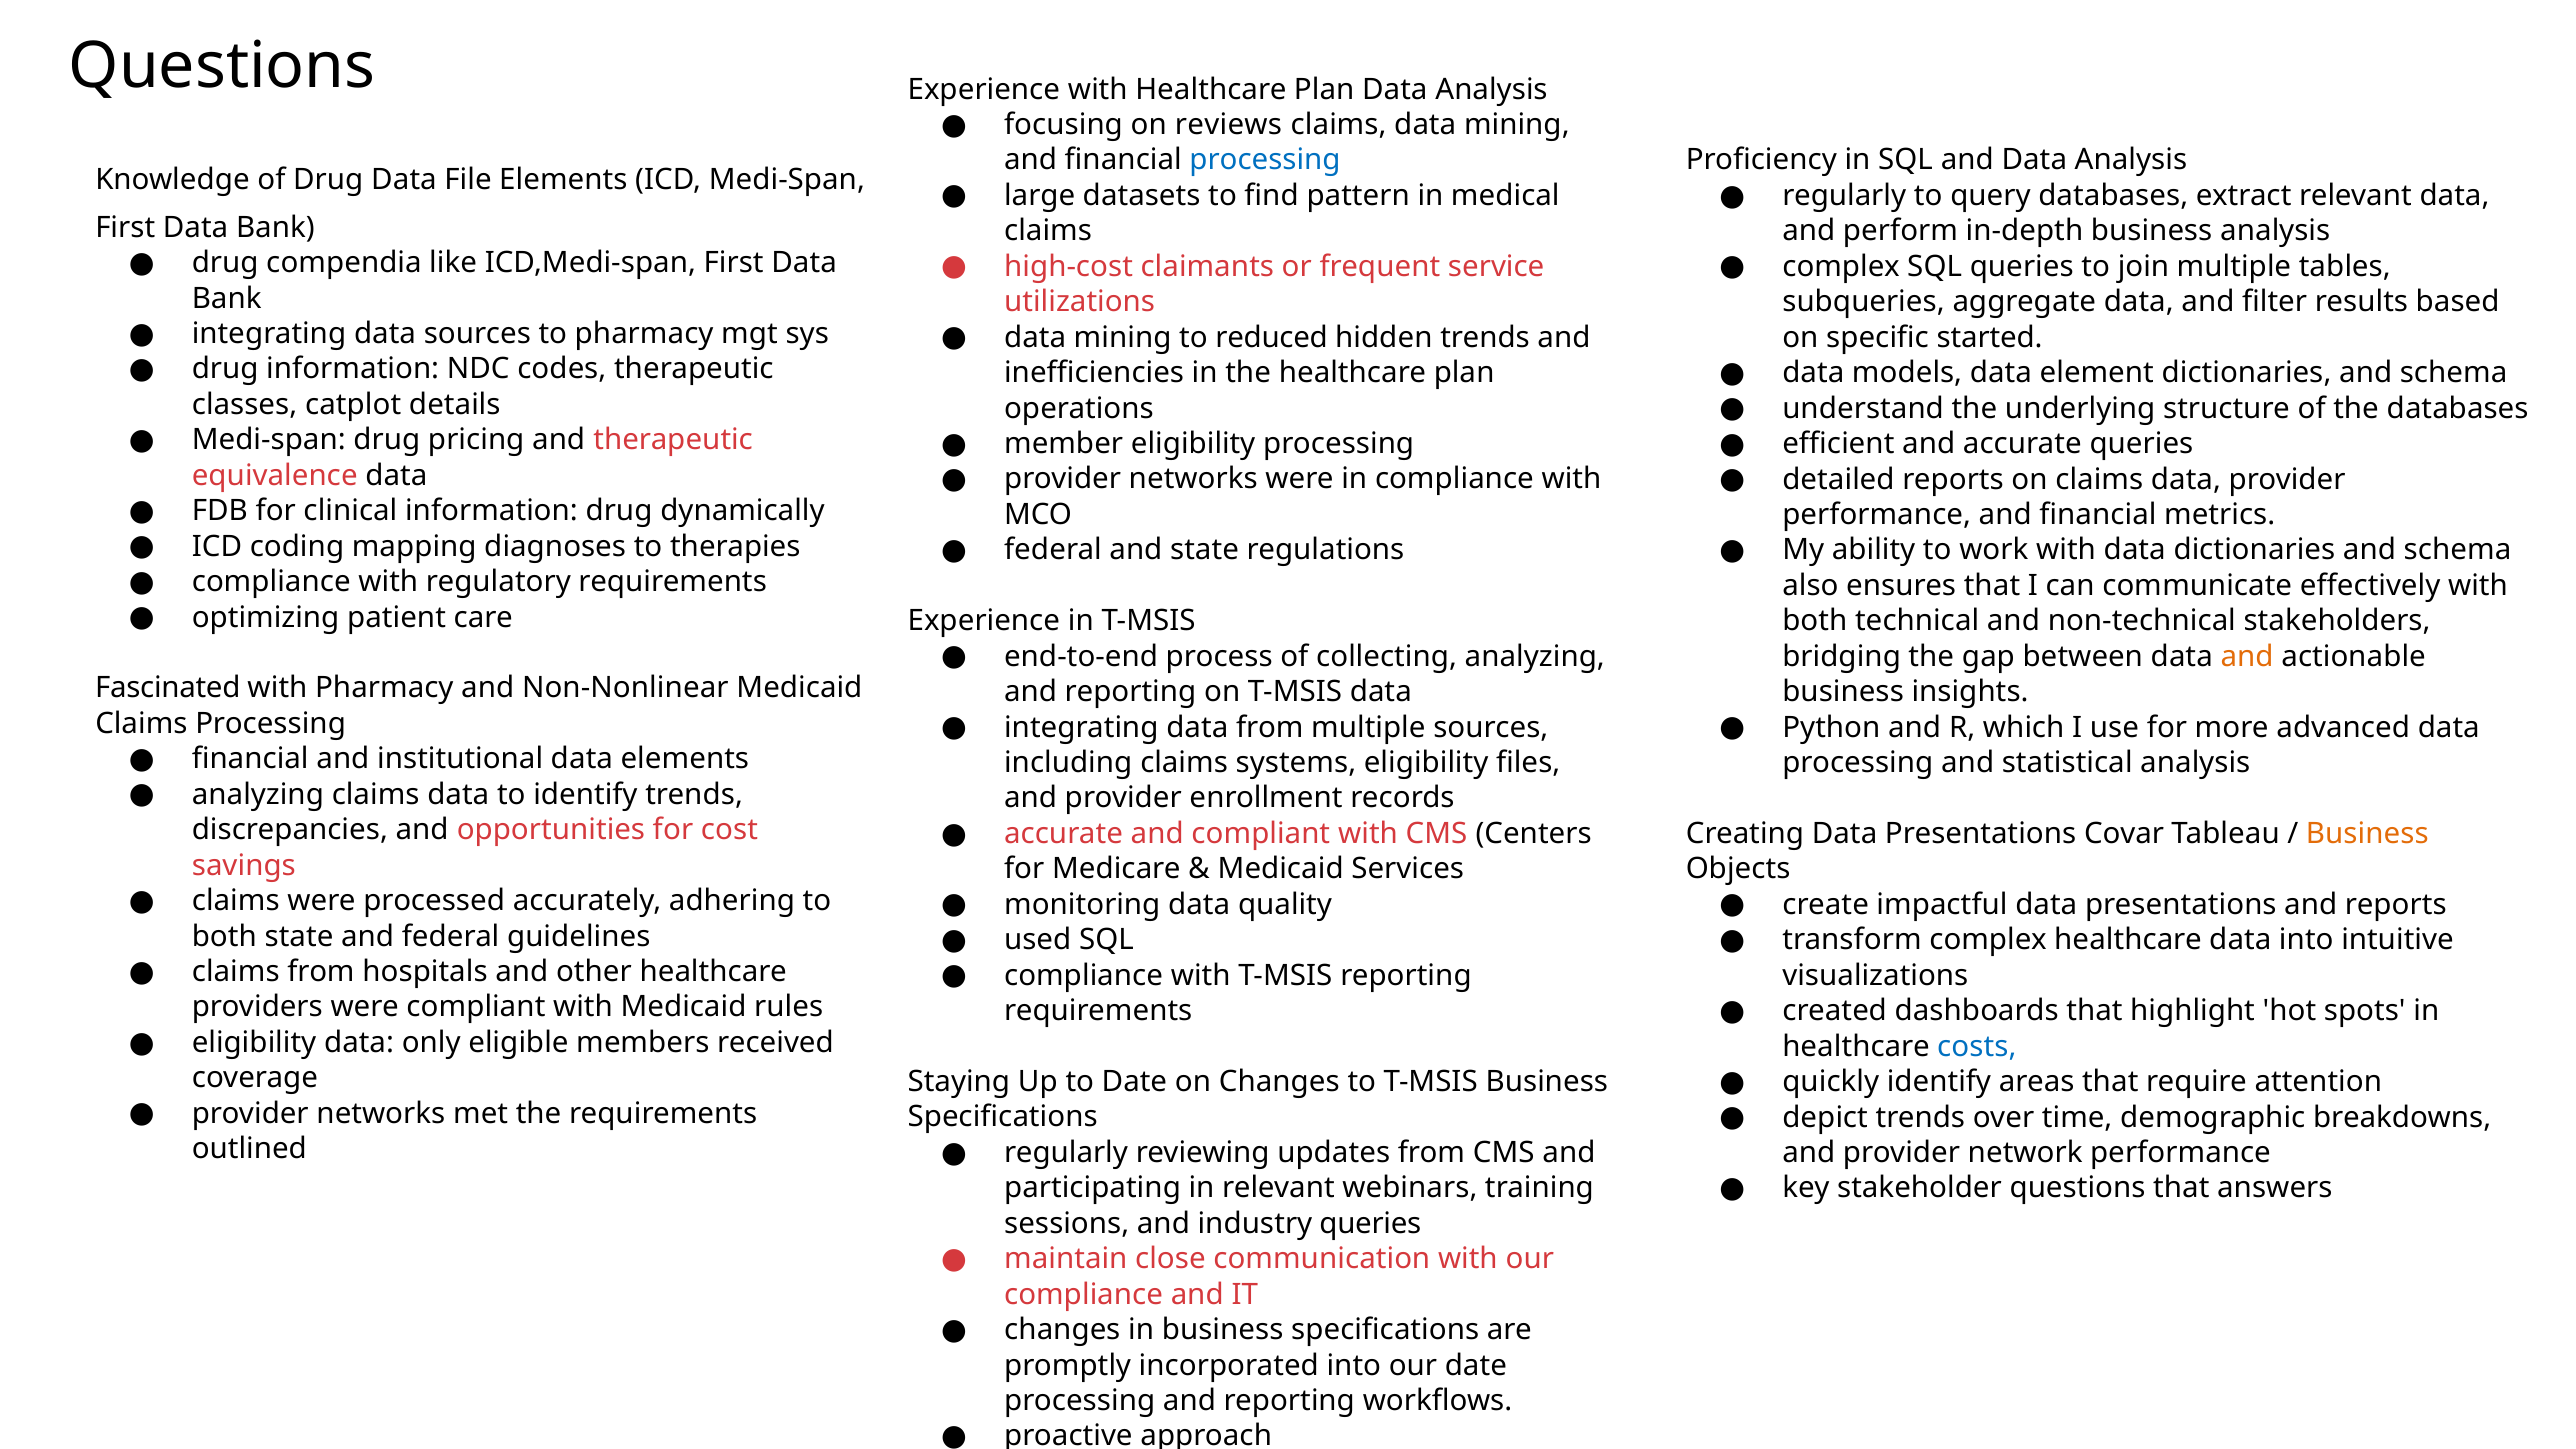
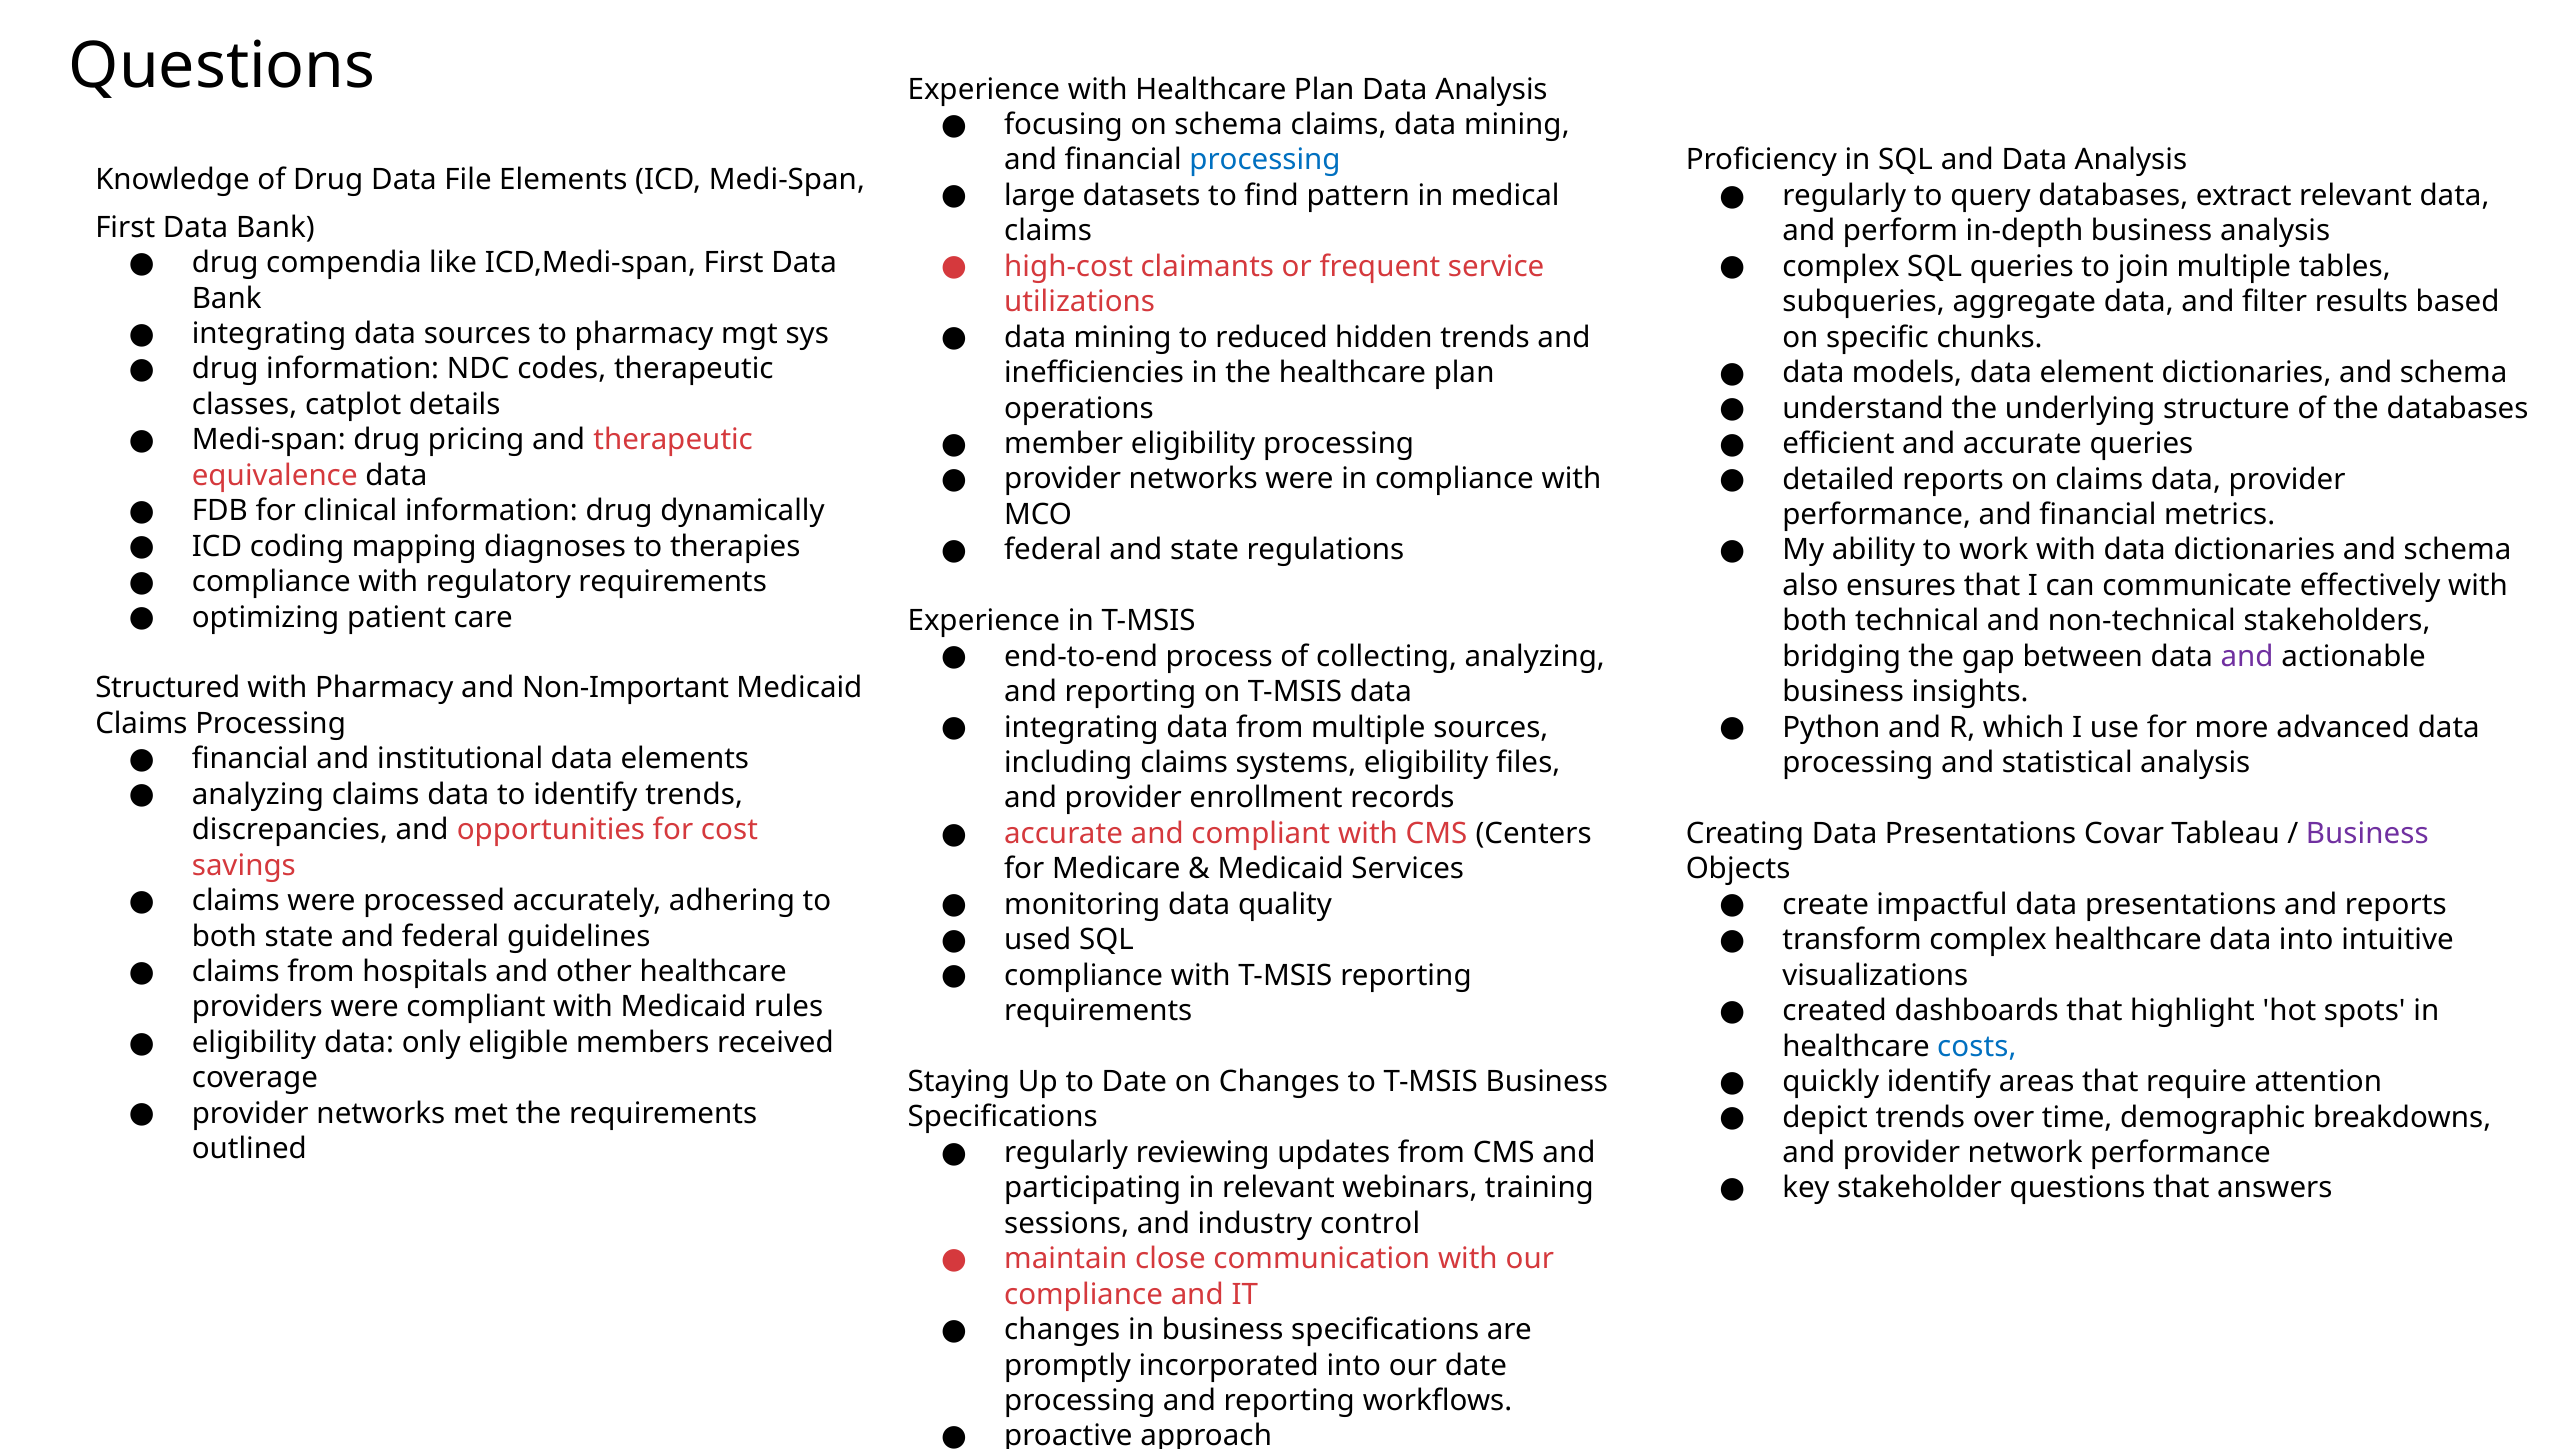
on reviews: reviews -> schema
started: started -> chunks
and at (2247, 656) colour: orange -> purple
Fascinated: Fascinated -> Structured
Non-Nonlinear: Non-Nonlinear -> Non-Important
Business at (2367, 834) colour: orange -> purple
industry queries: queries -> control
